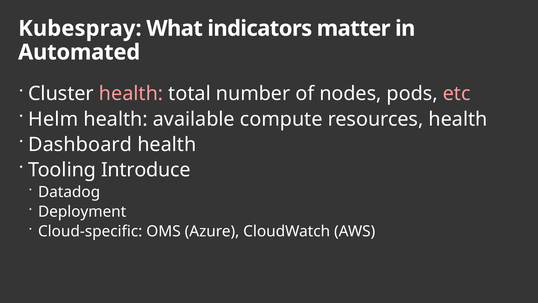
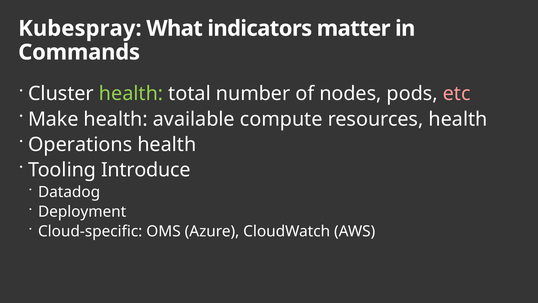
Automated: Automated -> Commands
health at (131, 94) colour: pink -> light green
Helm: Helm -> Make
Dashboard: Dashboard -> Operations
